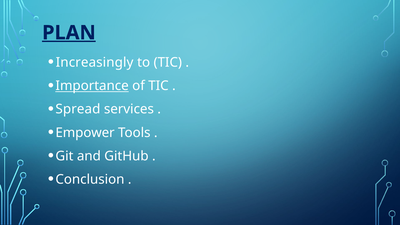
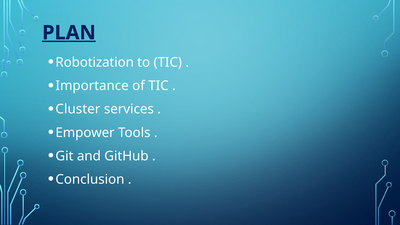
Increasingly: Increasingly -> Robotization
Importance underline: present -> none
Spread: Spread -> Cluster
